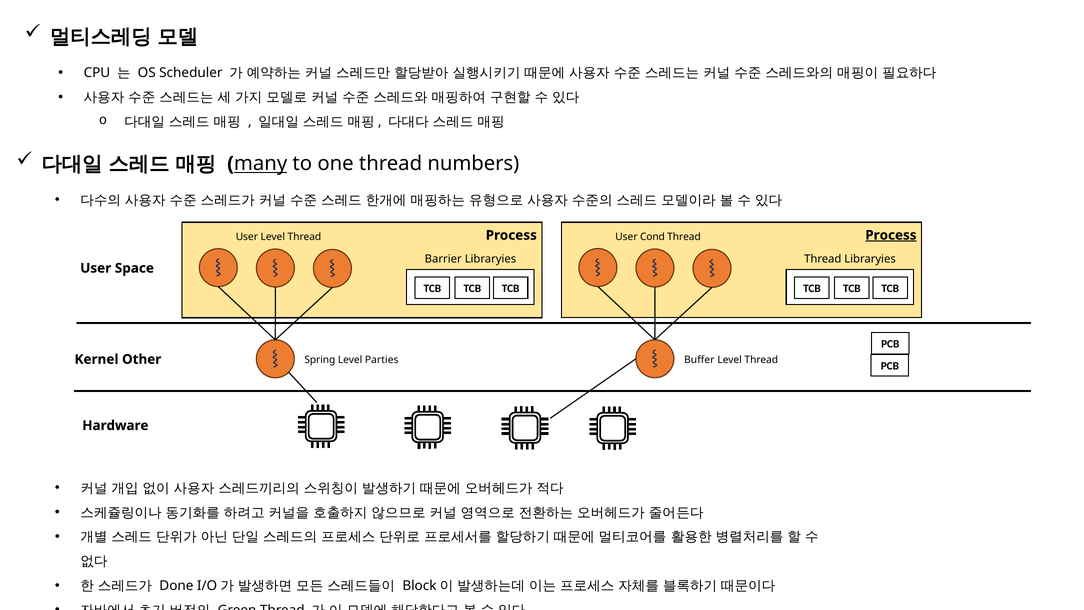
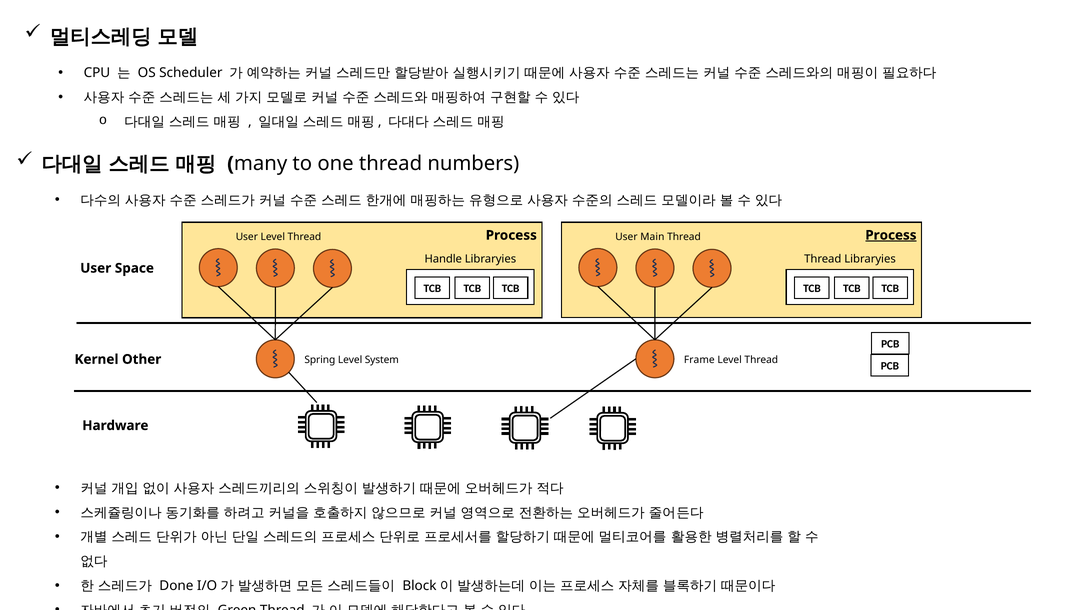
many underline: present -> none
Cond: Cond -> Main
Barrier: Barrier -> Handle
Buffer: Buffer -> Frame
Parties: Parties -> System
